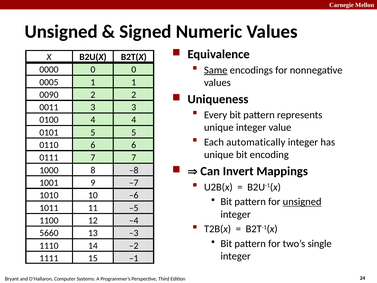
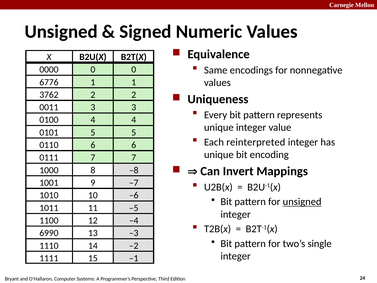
Same underline: present -> none
0005: 0005 -> 6776
0090: 0090 -> 3762
automatically: automatically -> reinterpreted
5660: 5660 -> 6990
